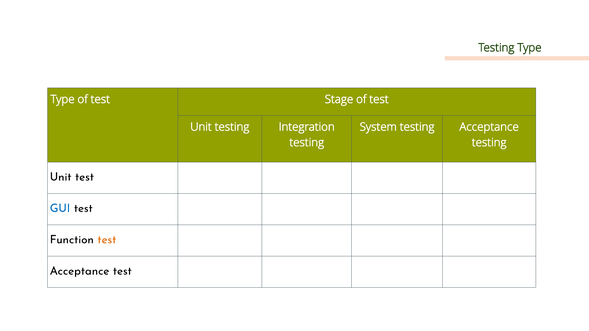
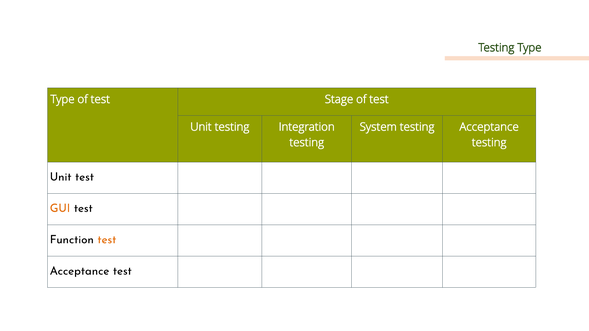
GUI colour: blue -> orange
